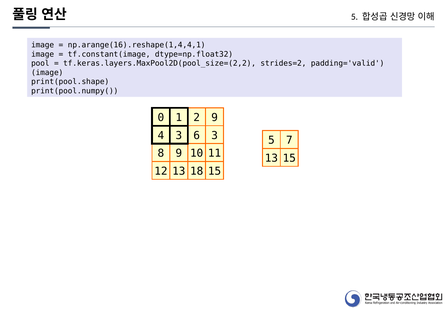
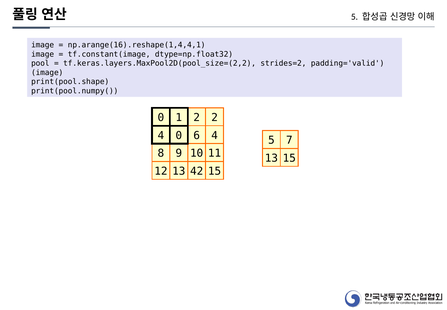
2 9: 9 -> 2
4 3: 3 -> 0
6 3: 3 -> 4
18: 18 -> 42
